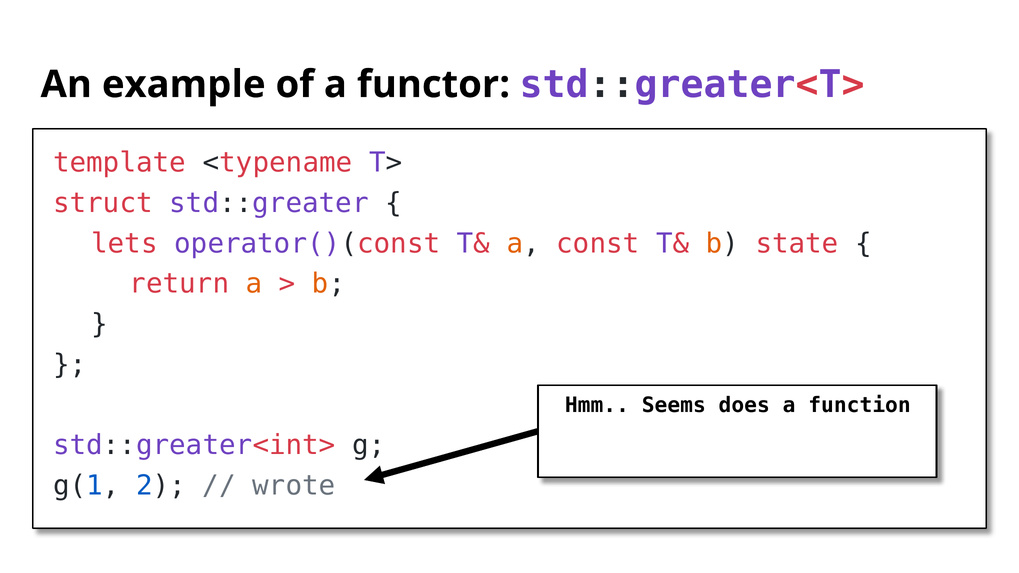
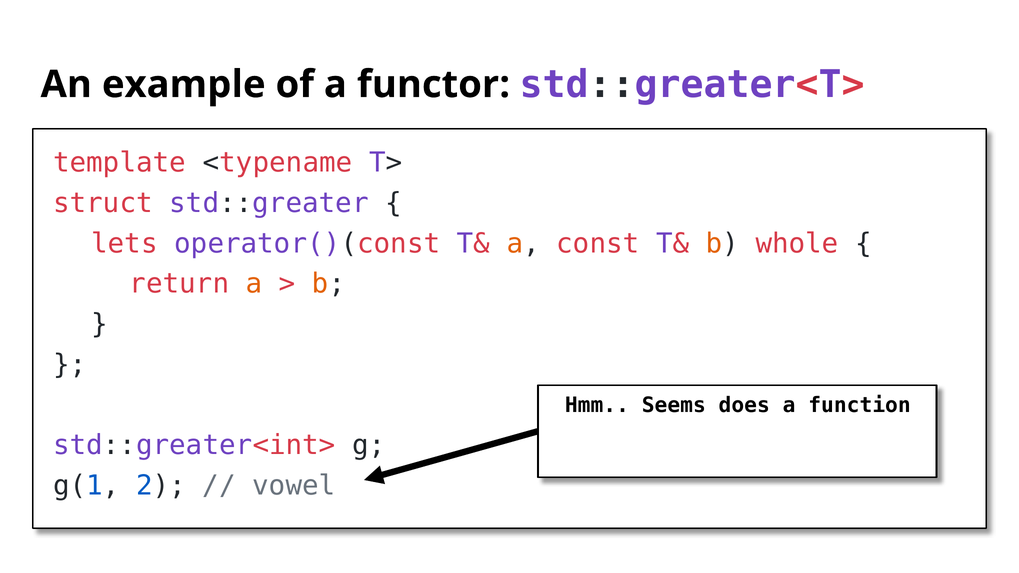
state: state -> whole
wrote: wrote -> vowel
